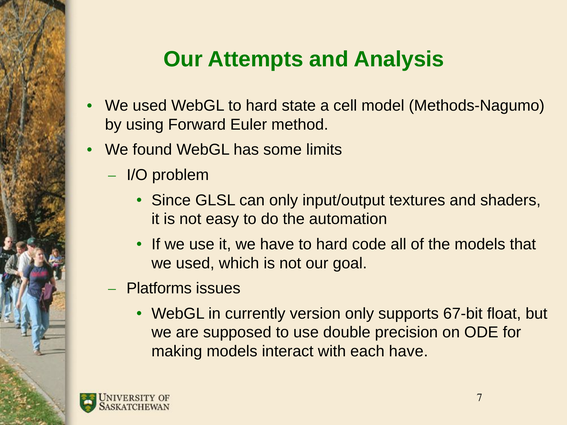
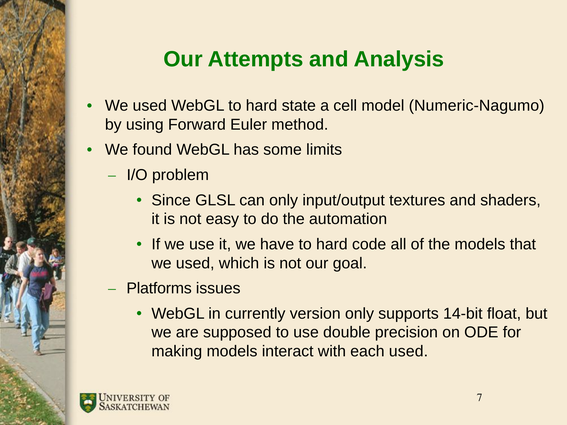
Methods-Nagumo: Methods-Nagumo -> Numeric-Nagumo
67-bit: 67-bit -> 14-bit
each have: have -> used
